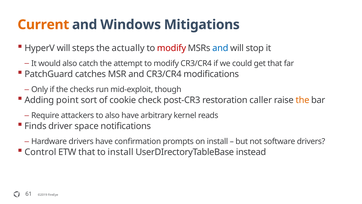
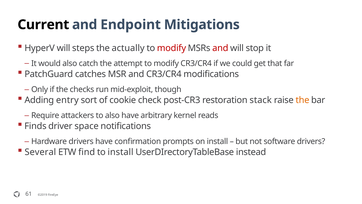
Current colour: orange -> black
Windows: Windows -> Endpoint
and at (220, 48) colour: blue -> red
point: point -> entry
caller: caller -> stack
Control: Control -> Several
ETW that: that -> find
